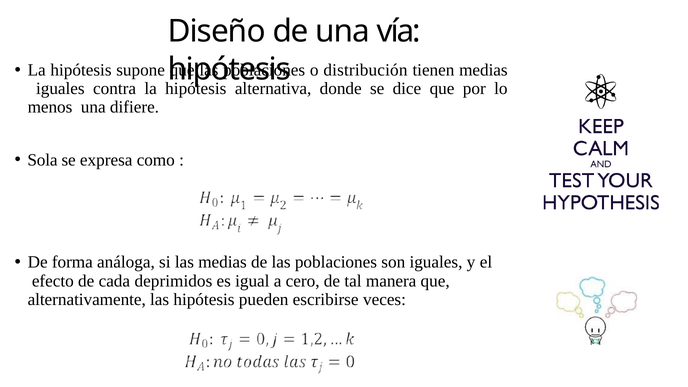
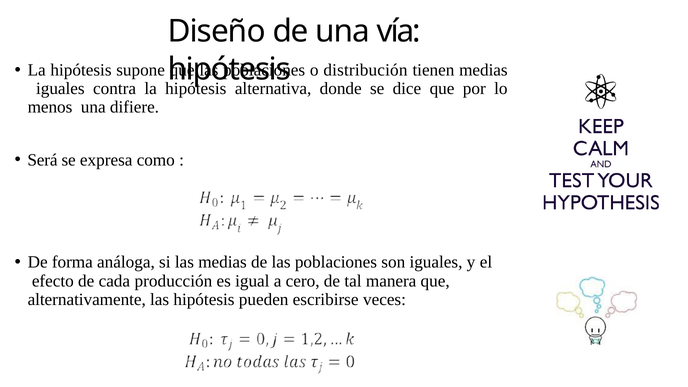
Sola: Sola -> Será
deprimidos: deprimidos -> producción
